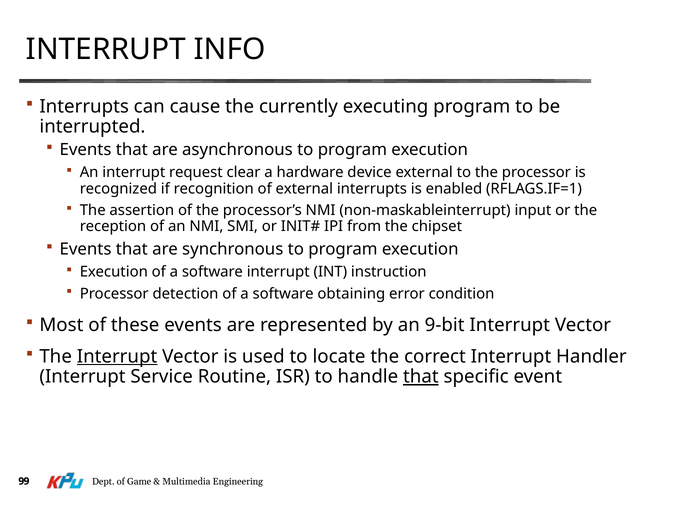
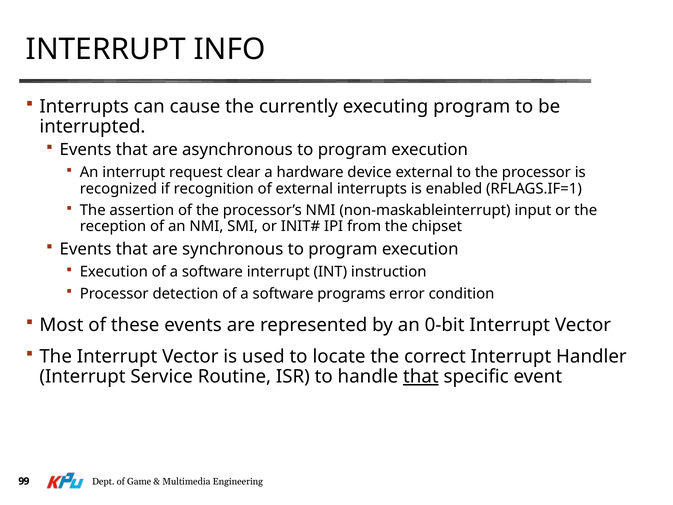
obtaining: obtaining -> programs
9-bit: 9-bit -> 0-bit
Interrupt at (117, 356) underline: present -> none
